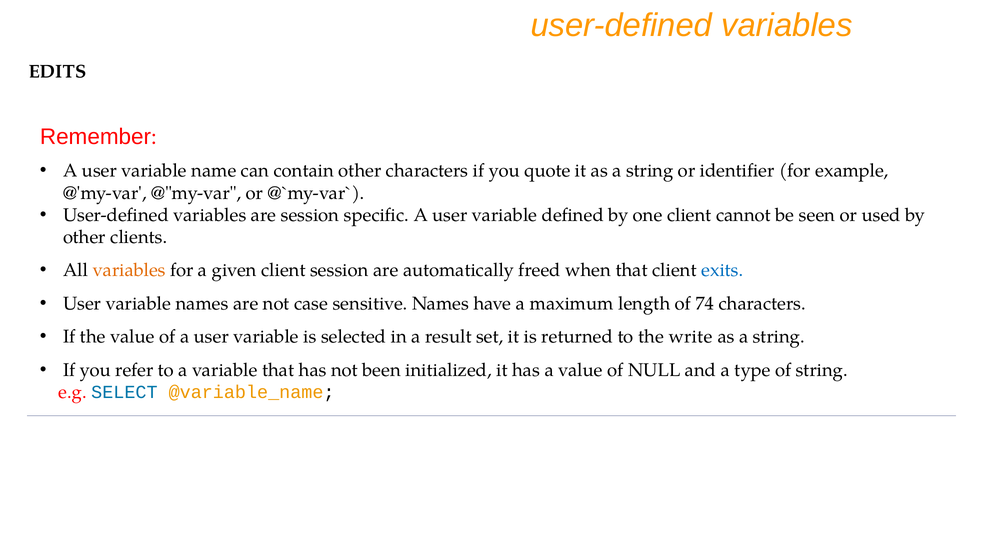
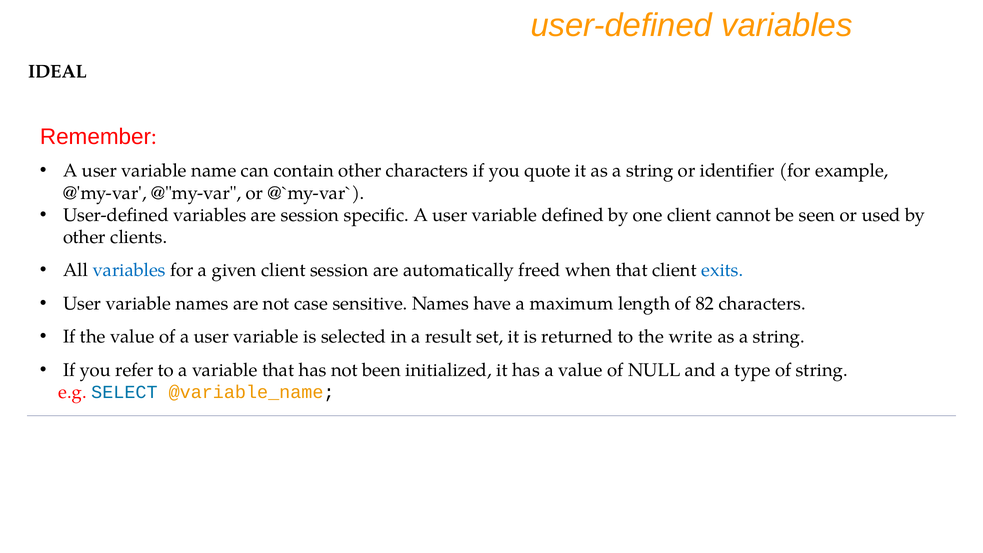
EDITS: EDITS -> IDEAL
variables at (129, 270) colour: orange -> blue
74: 74 -> 82
